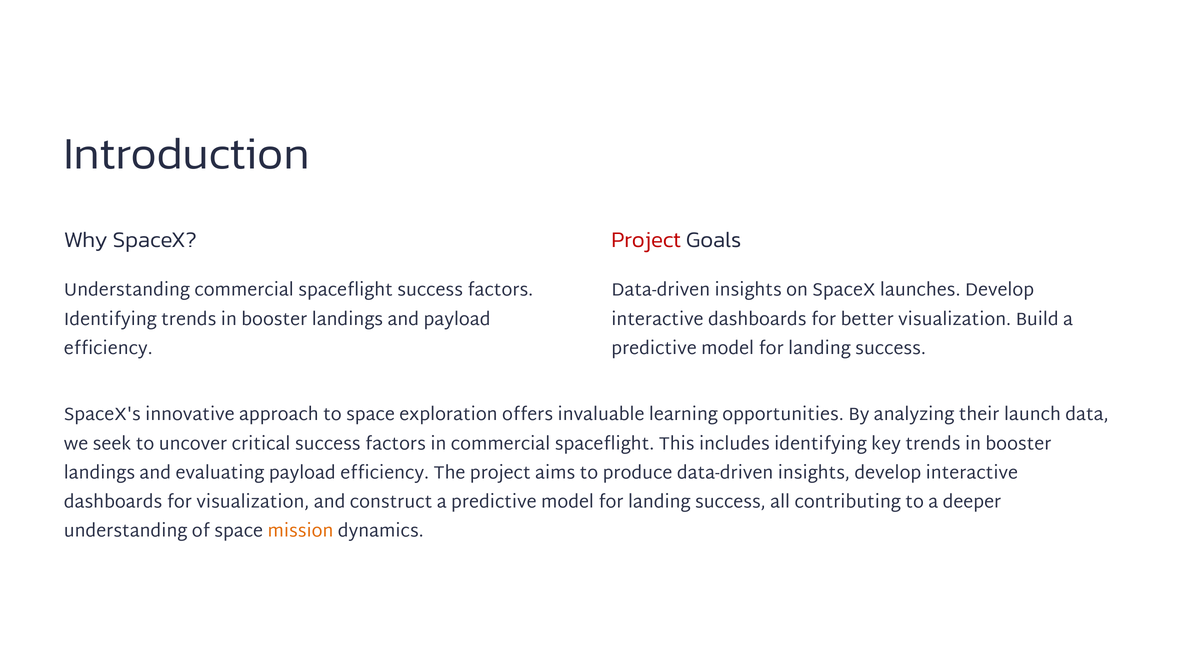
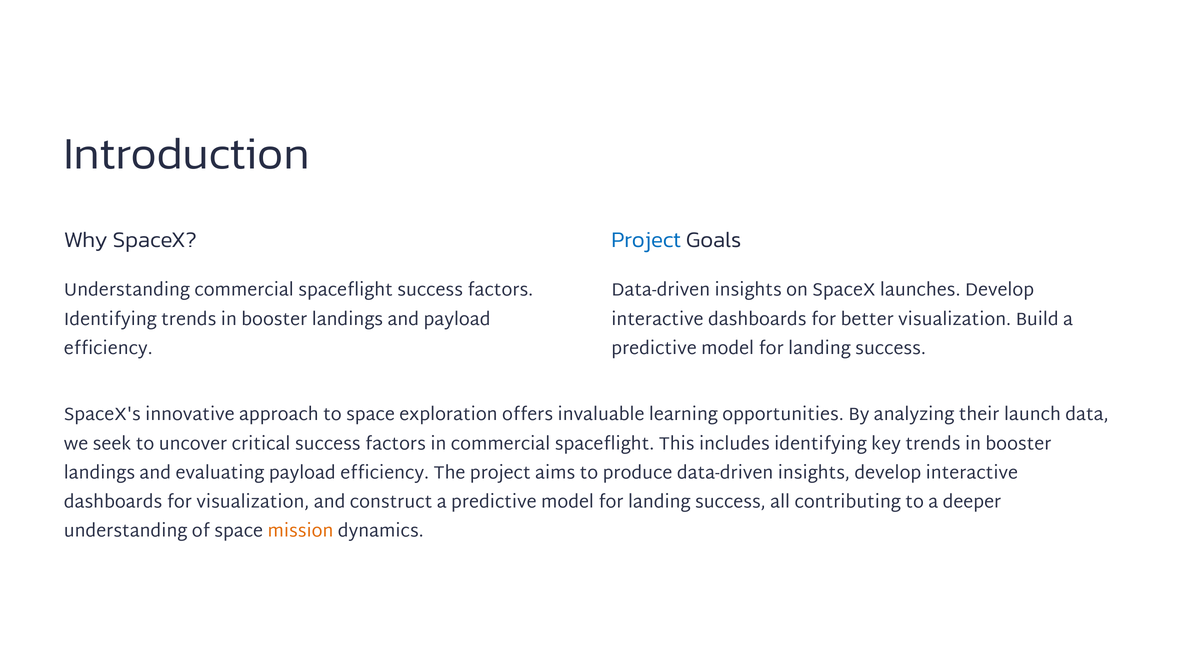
Project at (646, 240) colour: red -> blue
